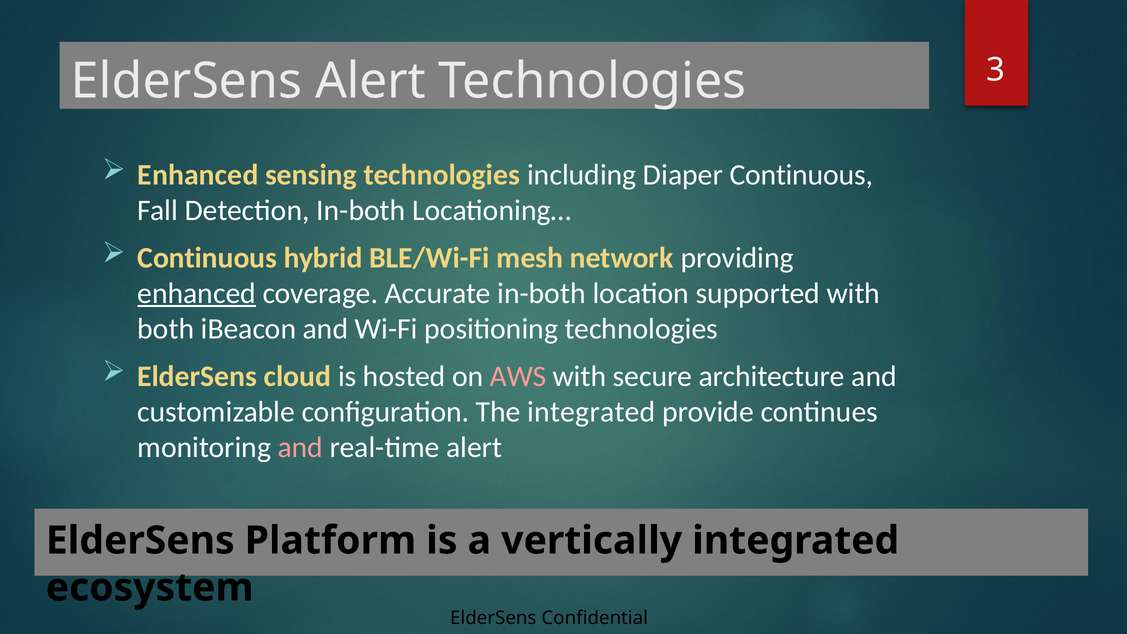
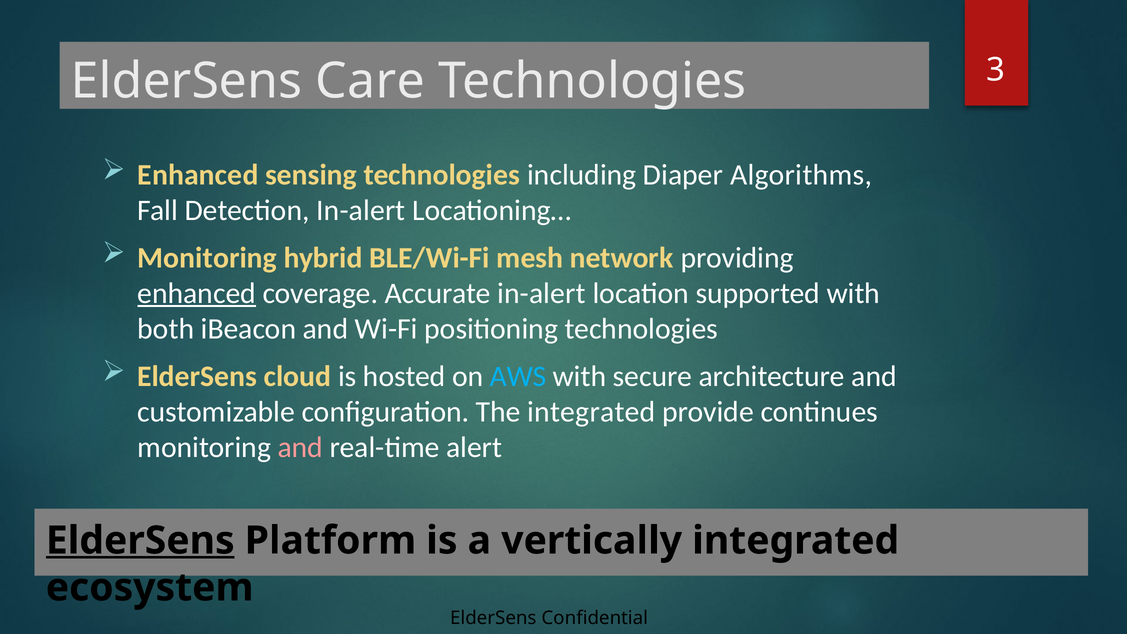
ElderSens Alert: Alert -> Care
Diaper Continuous: Continuous -> Algorithms
Detection In-both: In-both -> In-alert
Continuous at (207, 258): Continuous -> Monitoring
Accurate in-both: in-both -> in-alert
AWS colour: pink -> light blue
ElderSens at (140, 541) underline: none -> present
